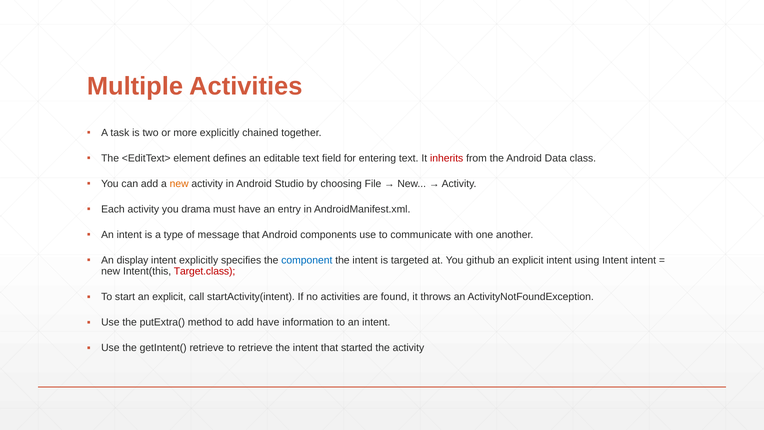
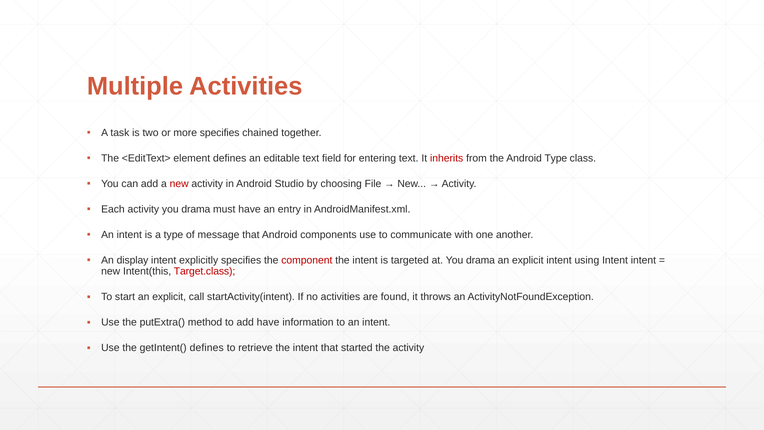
more explicitly: explicitly -> specifies
Android Data: Data -> Type
new at (179, 184) colour: orange -> red
component colour: blue -> red
at You github: github -> drama
getIntent( retrieve: retrieve -> defines
